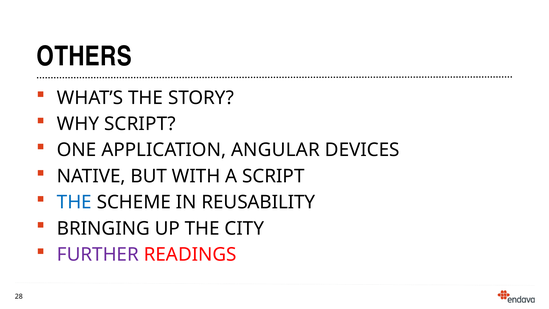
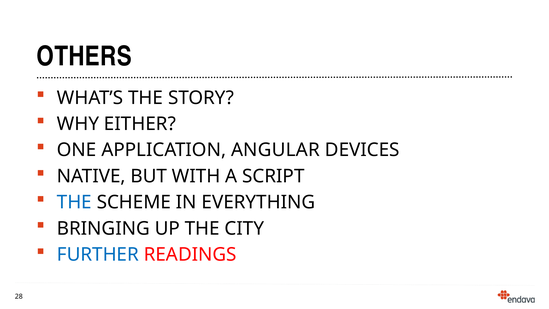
WHY SCRIPT: SCRIPT -> EITHER
REUSABILITY: REUSABILITY -> EVERYTHING
FURTHER colour: purple -> blue
